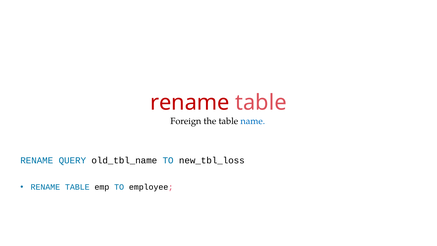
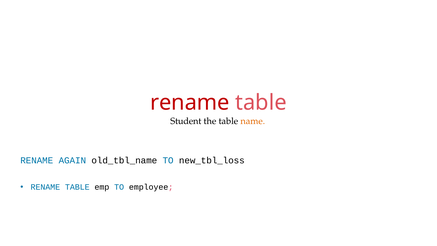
Foreign: Foreign -> Student
name colour: blue -> orange
QUERY: QUERY -> AGAIN
